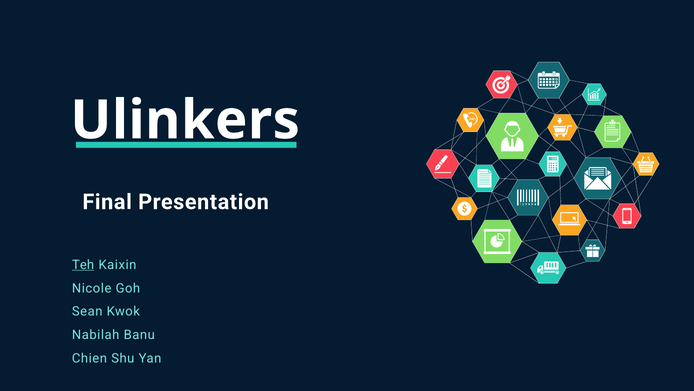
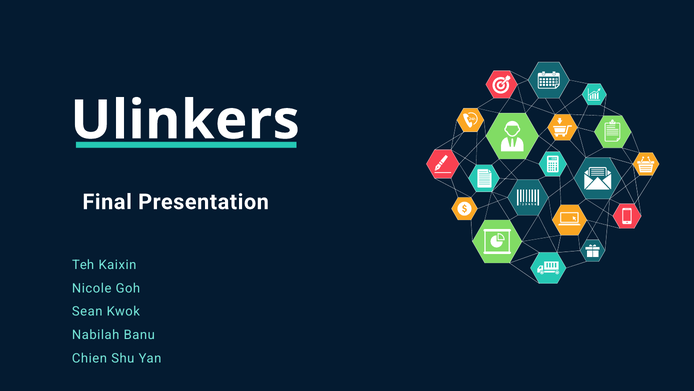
Teh underline: present -> none
